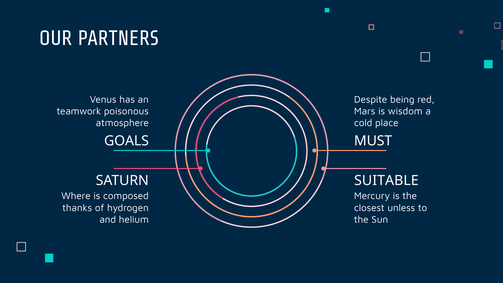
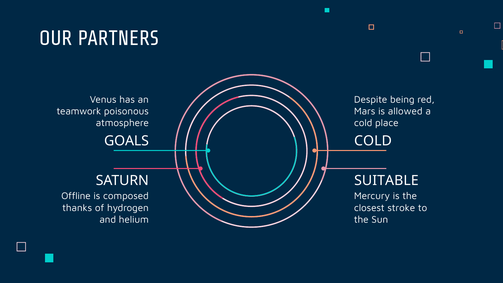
wisdom: wisdom -> allowed
MUST at (373, 141): MUST -> COLD
Where: Where -> Offline
unless: unless -> stroke
